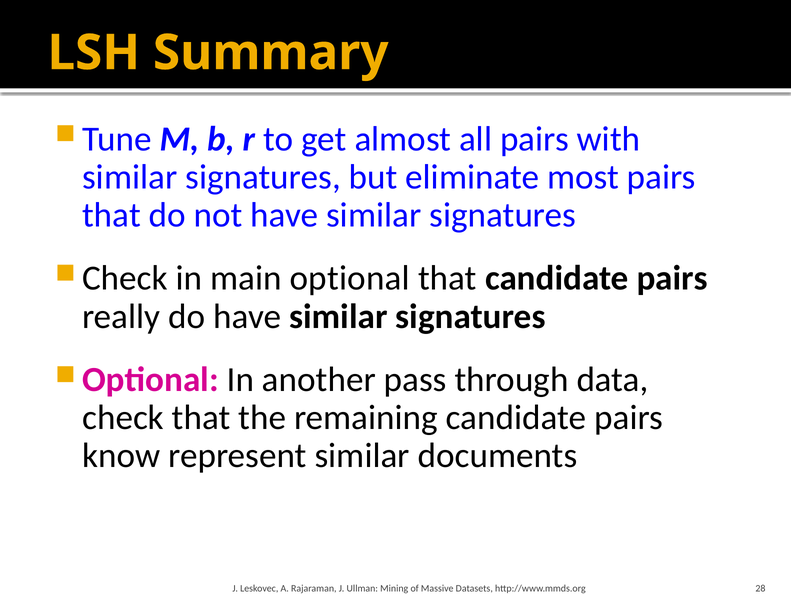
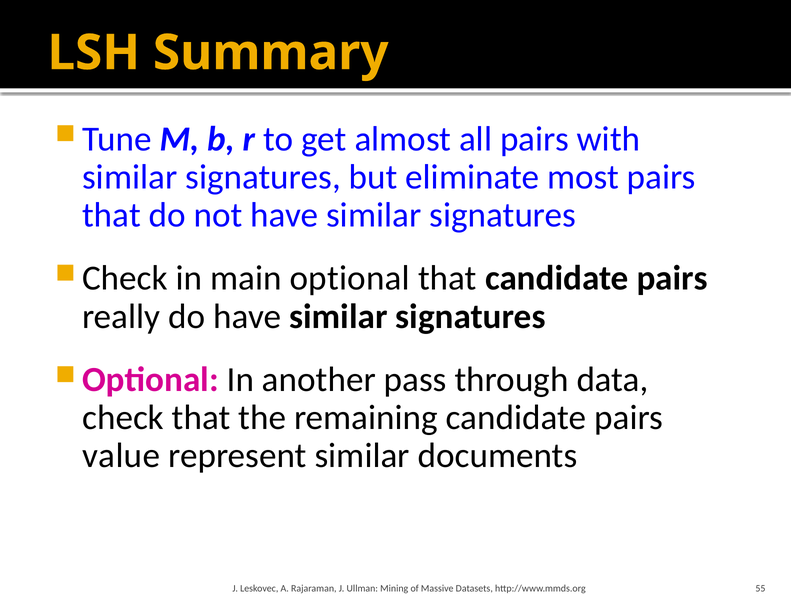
know: know -> value
28: 28 -> 55
